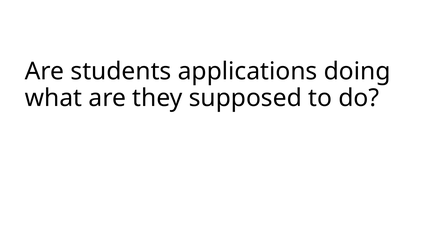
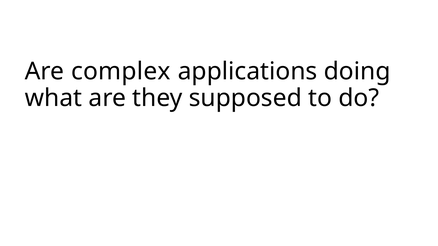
students: students -> complex
